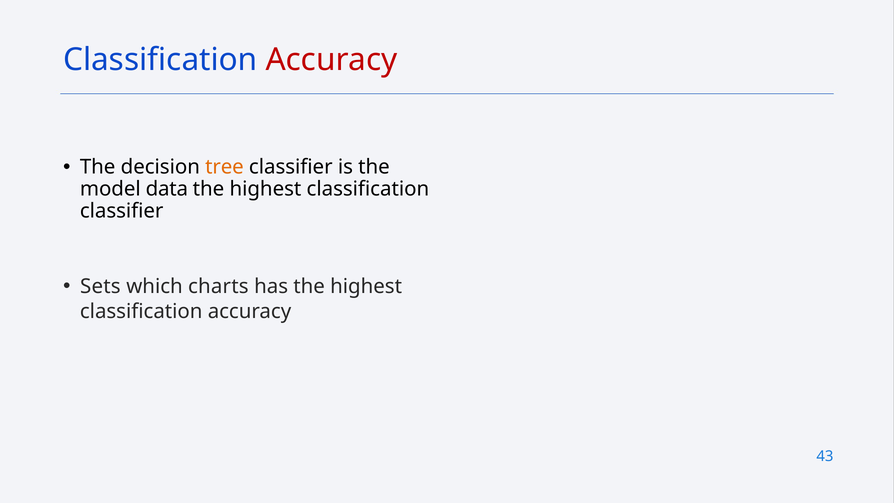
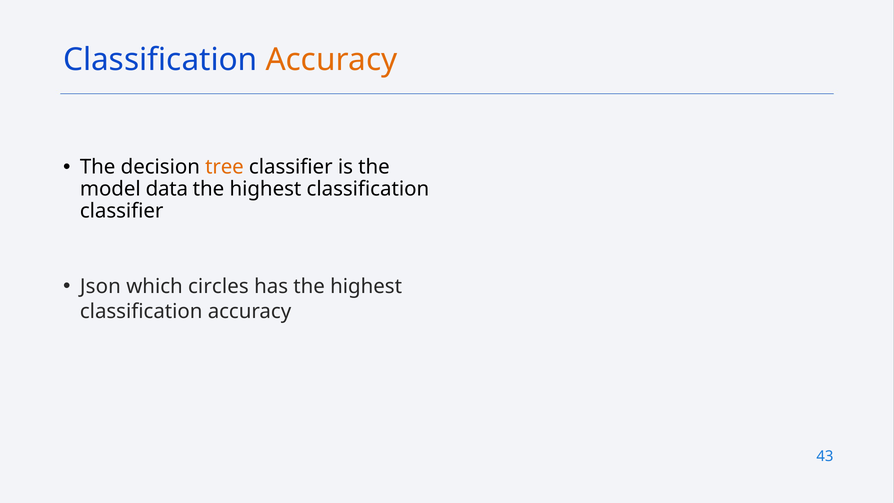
Accuracy at (332, 60) colour: red -> orange
Sets: Sets -> Json
charts: charts -> circles
